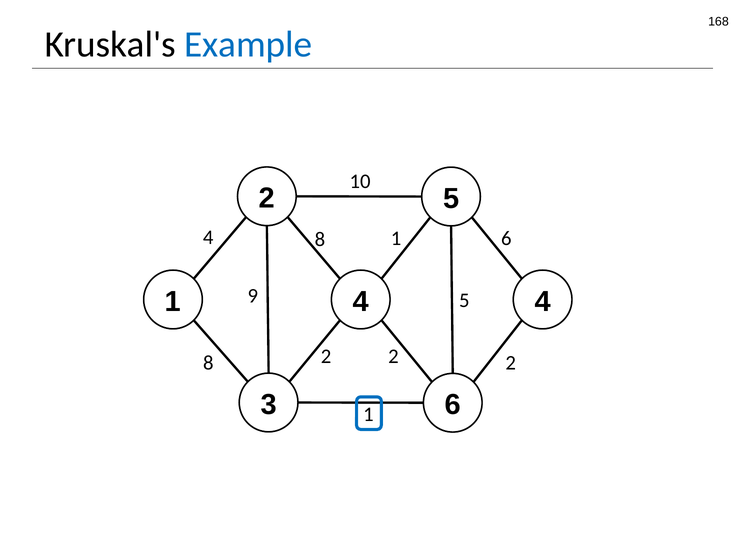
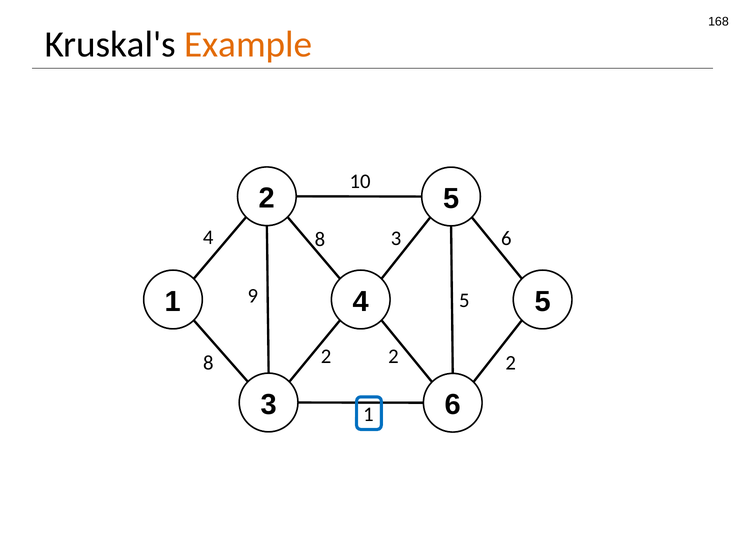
Example colour: blue -> orange
1 at (396, 238): 1 -> 3
4 4: 4 -> 5
